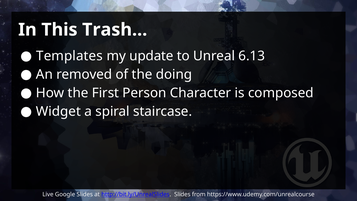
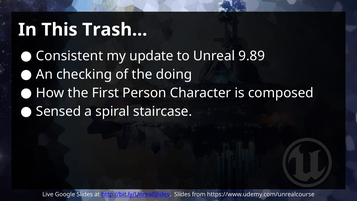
Templates: Templates -> Consistent
6.13: 6.13 -> 9.89
removed: removed -> checking
Widget: Widget -> Sensed
